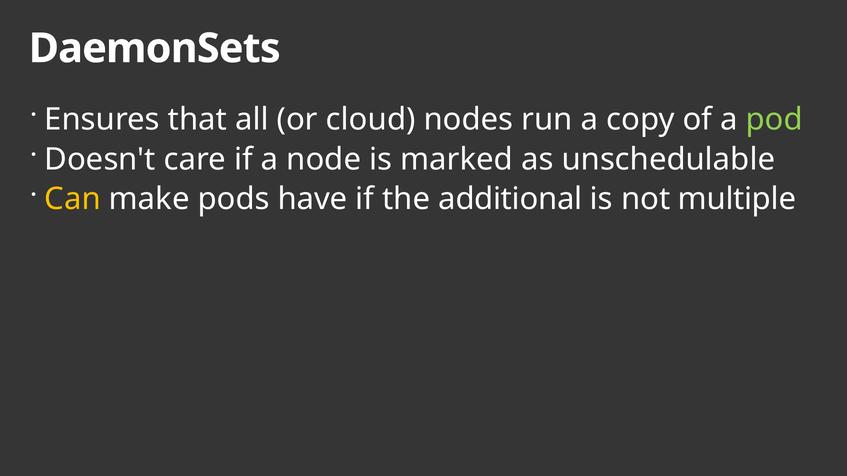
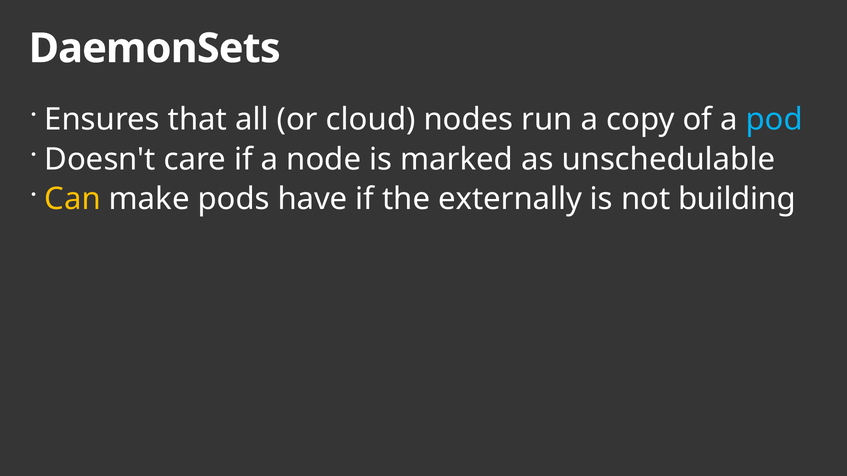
pod colour: light green -> light blue
additional: additional -> externally
multiple: multiple -> building
